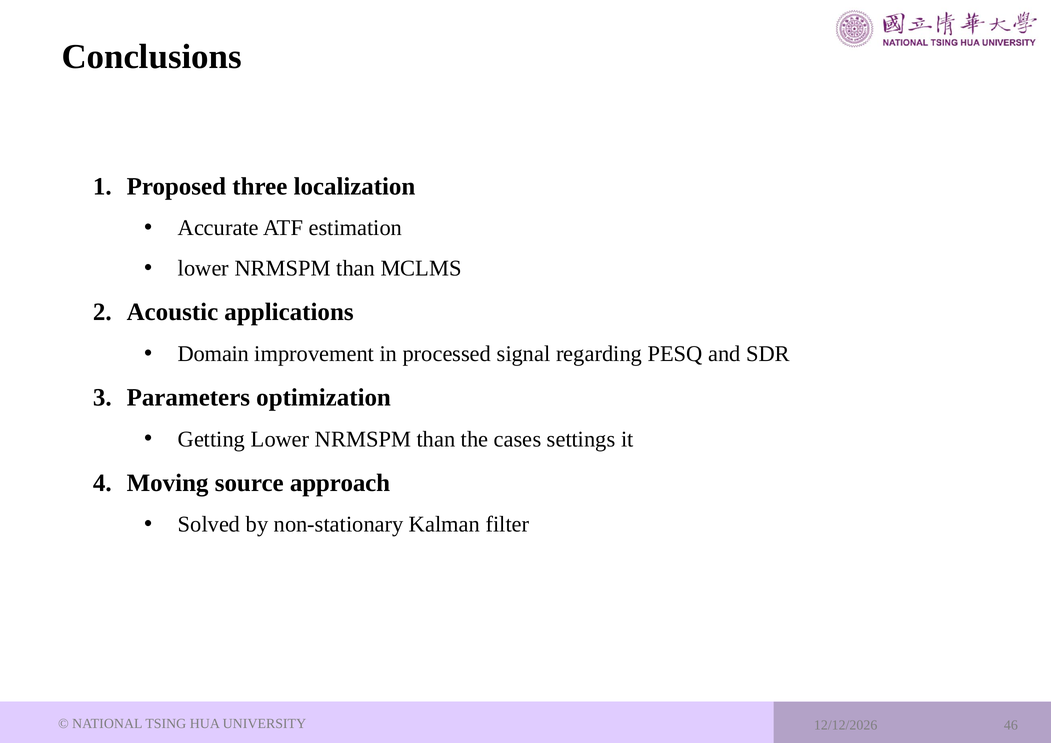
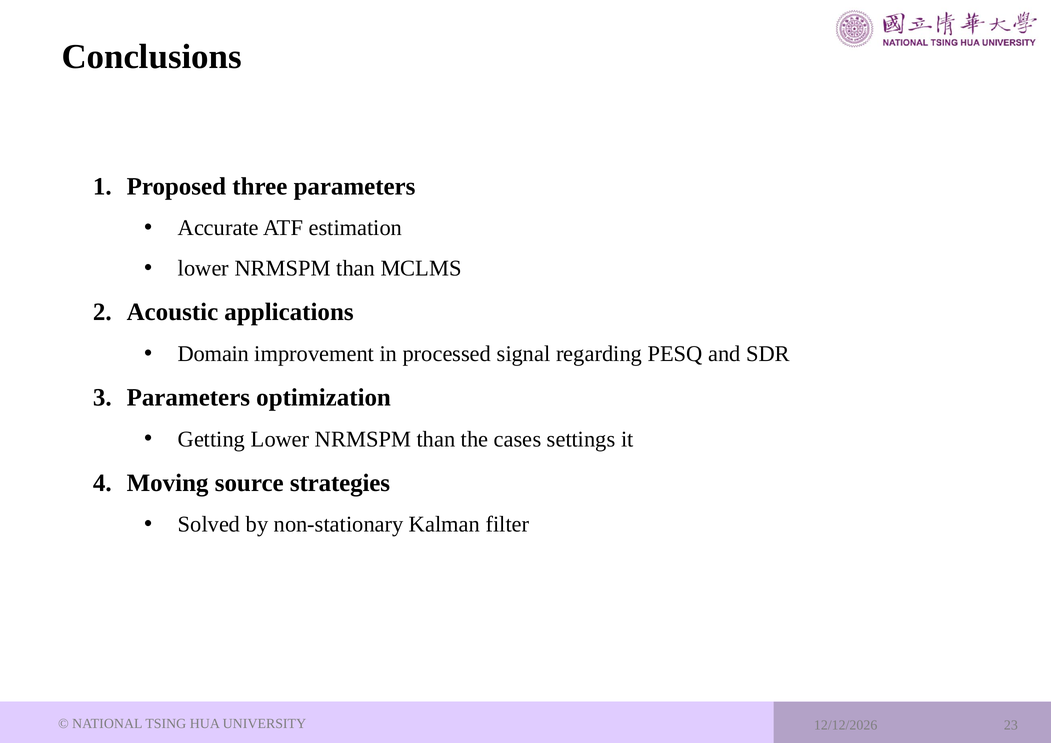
three localization: localization -> parameters
approach: approach -> strategies
46: 46 -> 23
